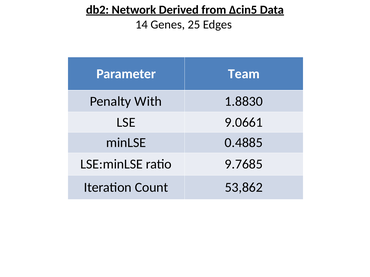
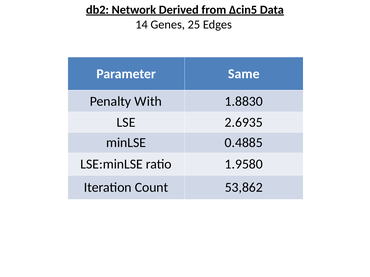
Team: Team -> Same
9.0661: 9.0661 -> 2.6935
9.7685: 9.7685 -> 1.9580
